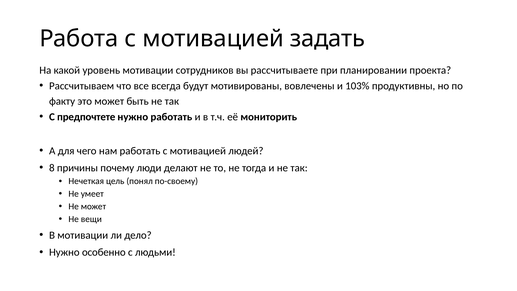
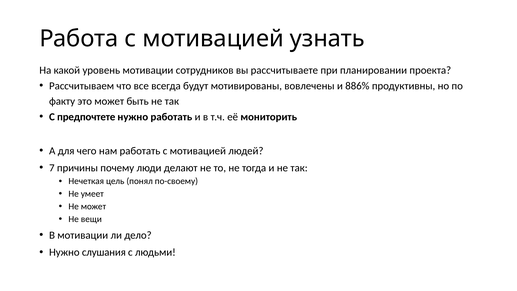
задать: задать -> узнать
103%: 103% -> 886%
8: 8 -> 7
особенно: особенно -> слушания
